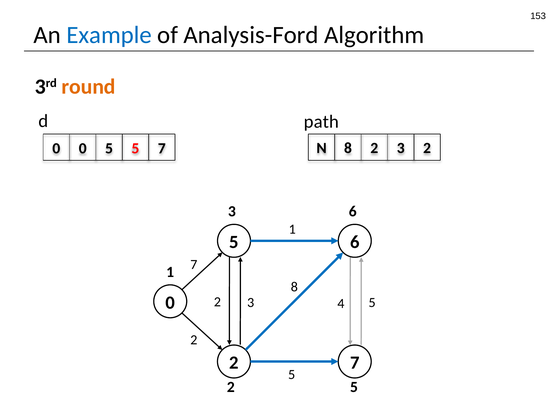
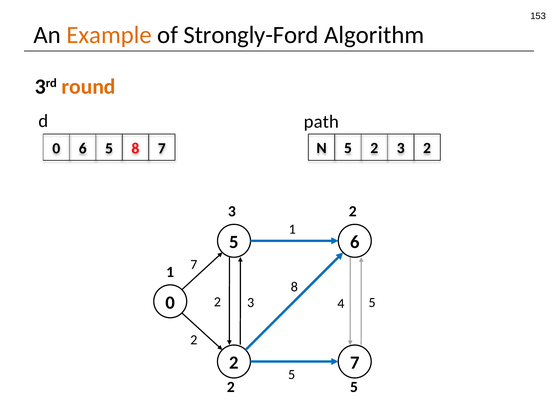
Example colour: blue -> orange
Analysis-Ford: Analysis-Ford -> Strongly-Ford
N 8: 8 -> 5
0 0: 0 -> 6
5 5: 5 -> 8
6 at (353, 212): 6 -> 2
